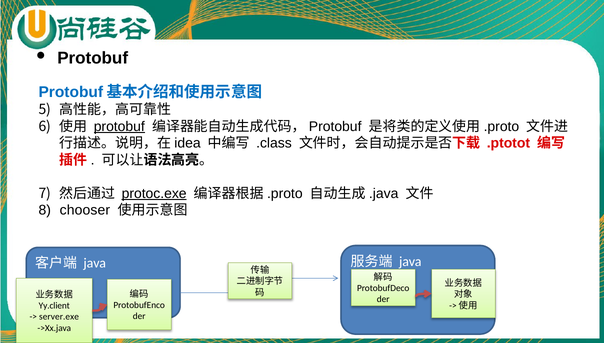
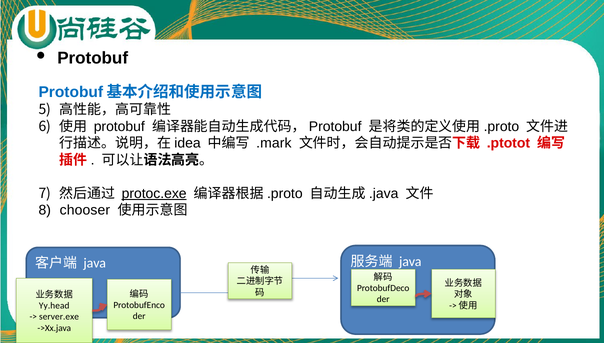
protobuf at (119, 126) underline: present -> none
.class: .class -> .mark
Yy.client: Yy.client -> Yy.head
